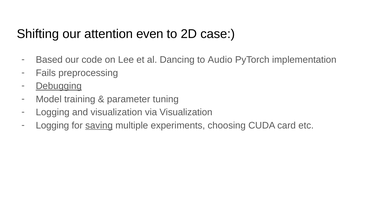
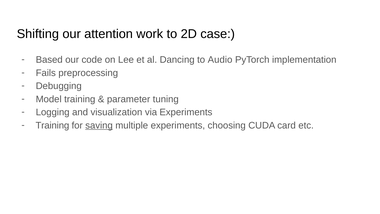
even: even -> work
Debugging underline: present -> none
via Visualization: Visualization -> Experiments
Logging at (52, 125): Logging -> Training
